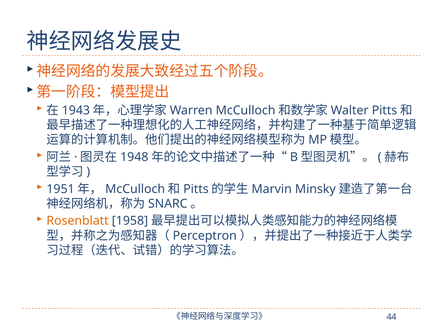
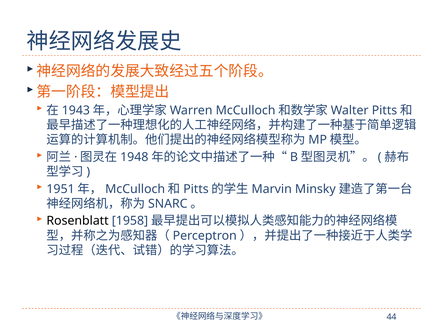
Rosenblatt colour: orange -> black
